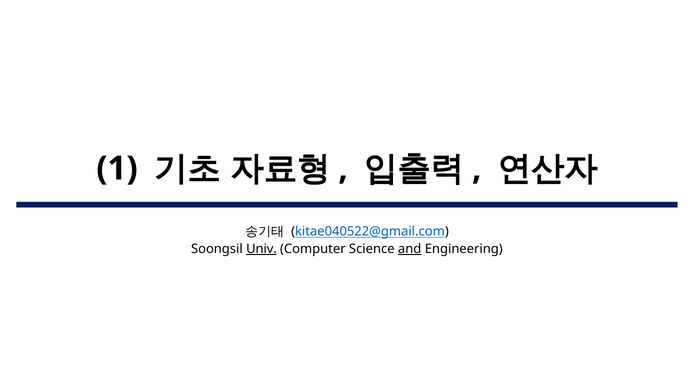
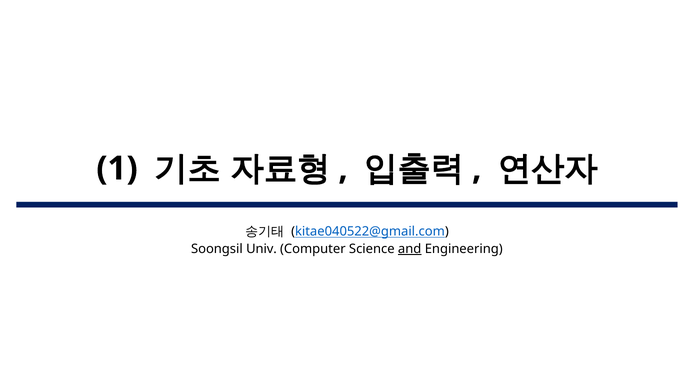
Univ underline: present -> none
